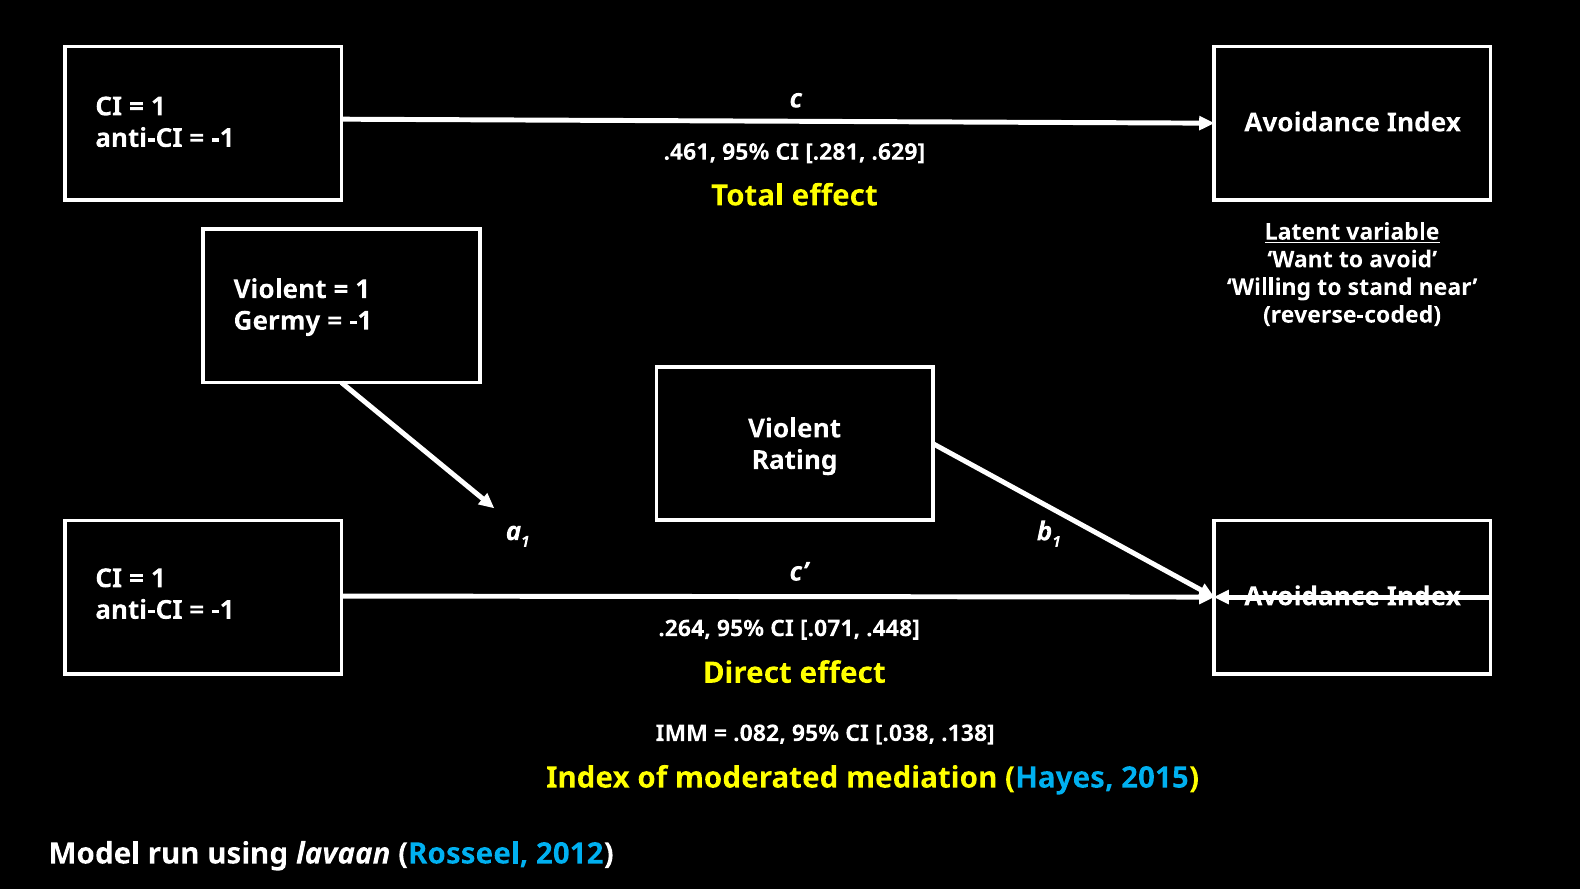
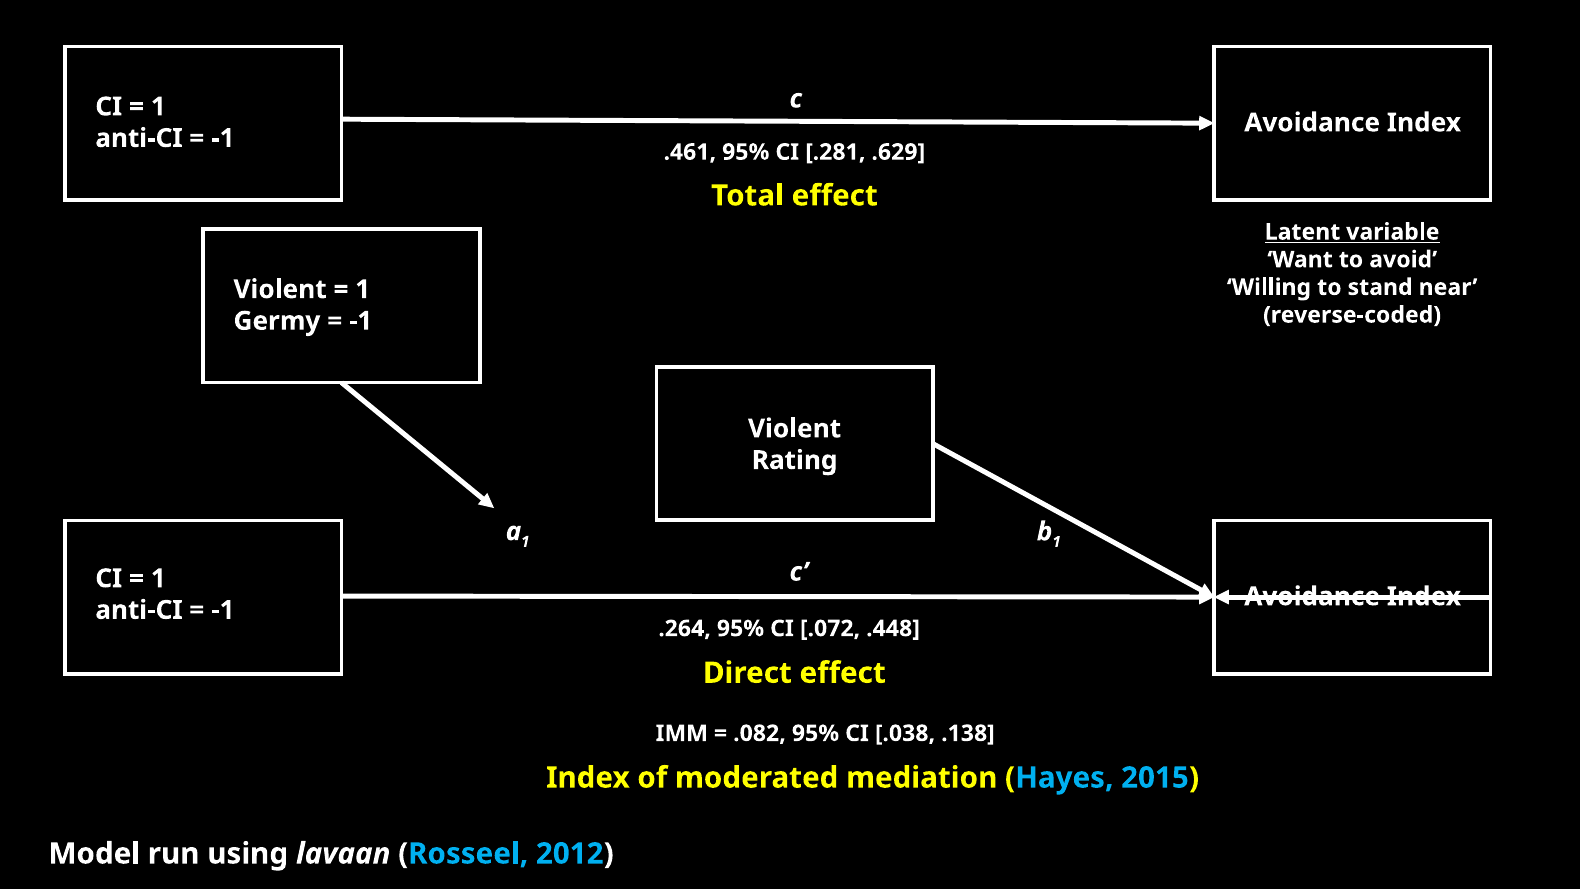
.071: .071 -> .072
